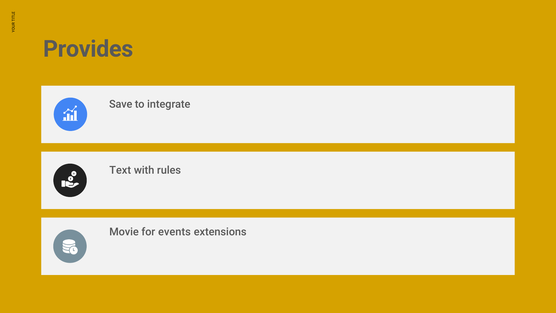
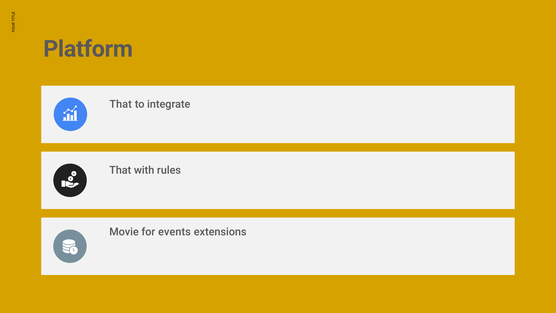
Provides: Provides -> Platform
Save at (121, 104): Save -> That
Text at (120, 170): Text -> That
